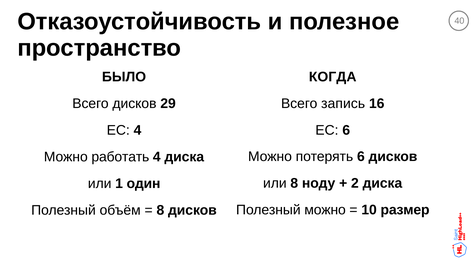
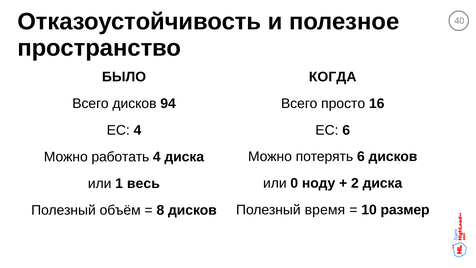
запись: запись -> просто
29: 29 -> 94
или 8: 8 -> 0
один: один -> весь
Полезный можно: можно -> время
